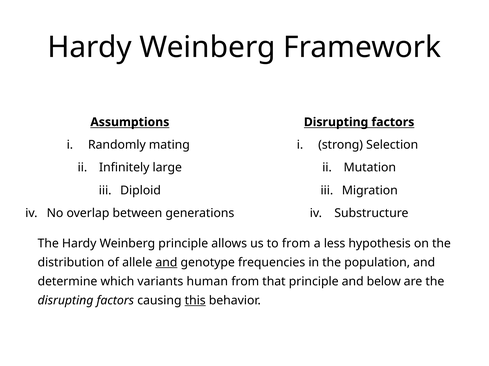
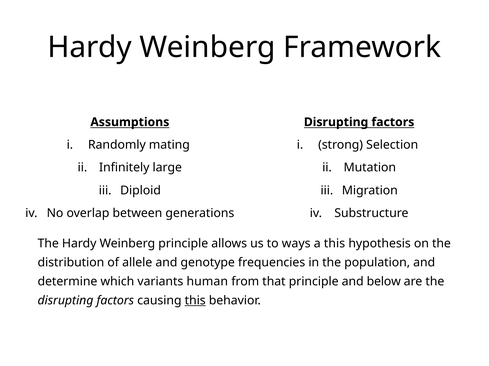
to from: from -> ways
a less: less -> this
and at (166, 263) underline: present -> none
